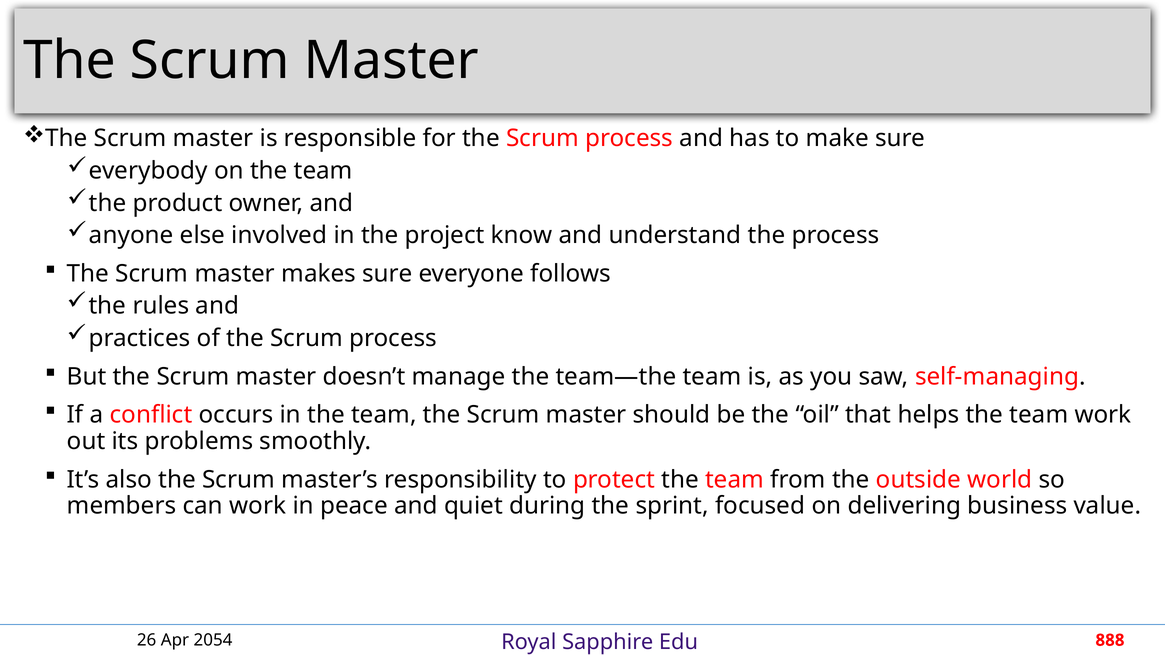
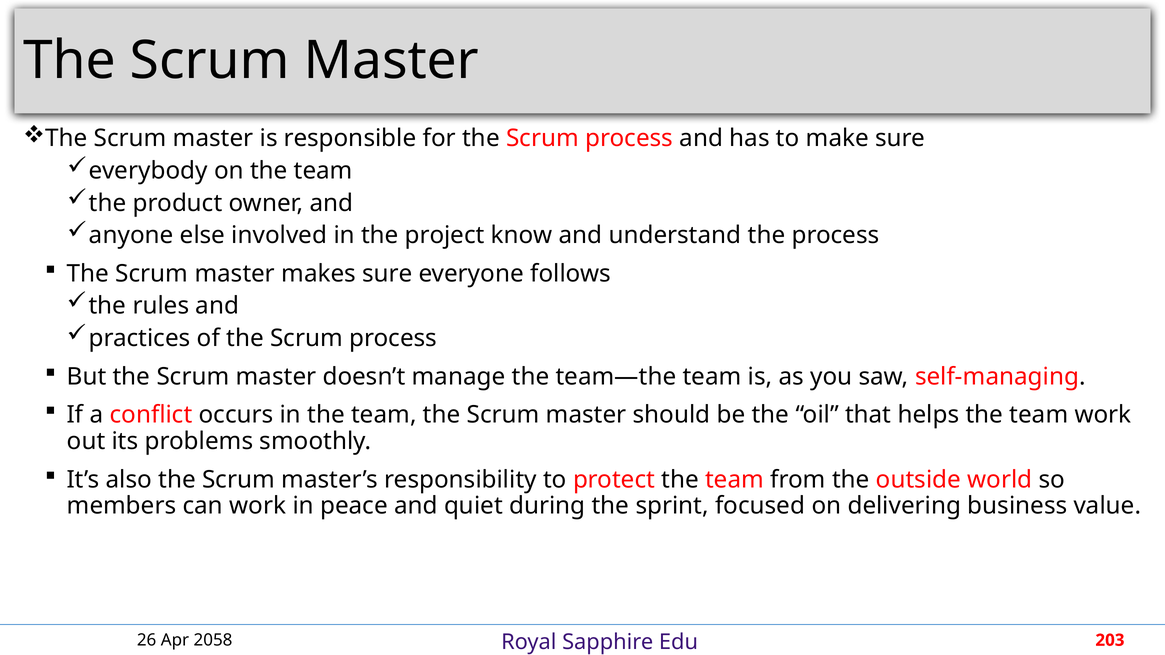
2054: 2054 -> 2058
888: 888 -> 203
